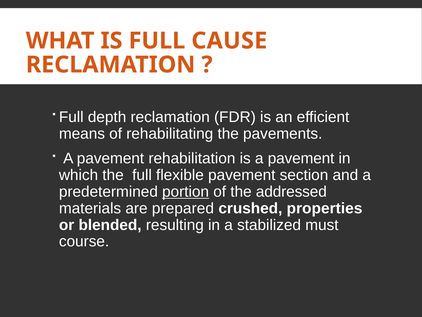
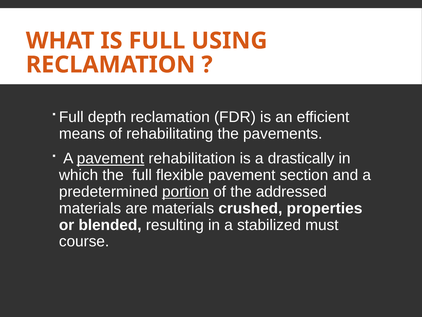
CAUSE: CAUSE -> USING
pavement at (110, 158) underline: none -> present
is a pavement: pavement -> drastically
are prepared: prepared -> materials
